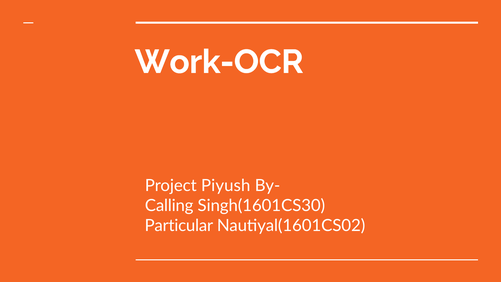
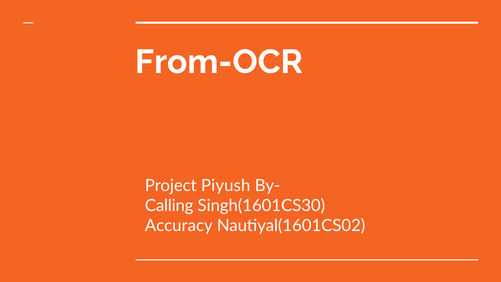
Work-OCR: Work-OCR -> From-OCR
Particular: Particular -> Accuracy
